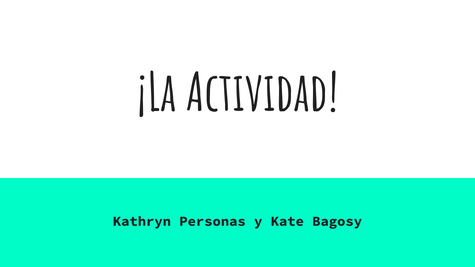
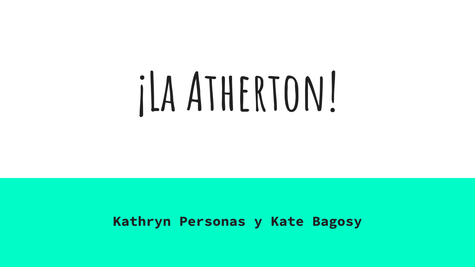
Actividad: Actividad -> Atherton
